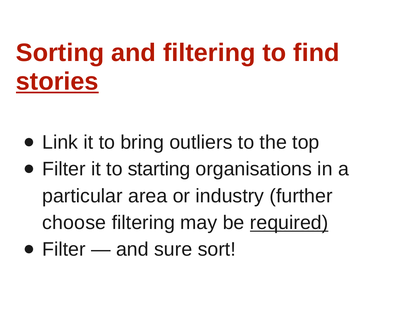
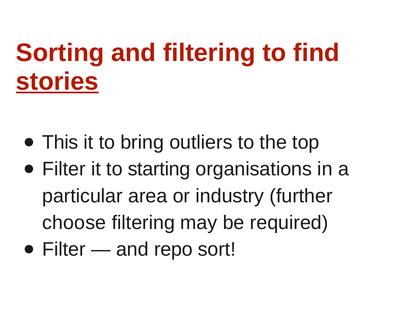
Link: Link -> This
required underline: present -> none
sure: sure -> repo
